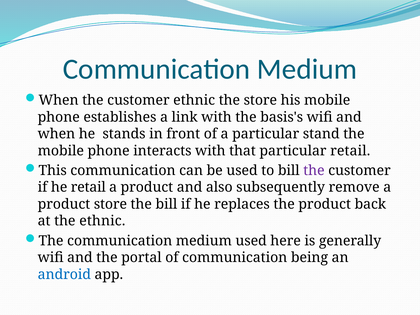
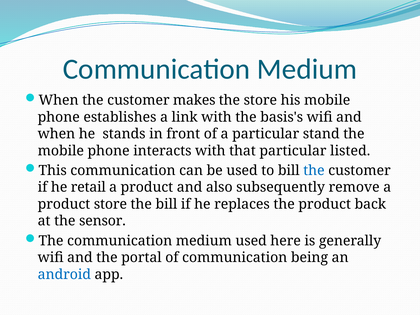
customer ethnic: ethnic -> makes
particular retail: retail -> listed
the at (314, 171) colour: purple -> blue
the ethnic: ethnic -> sensor
